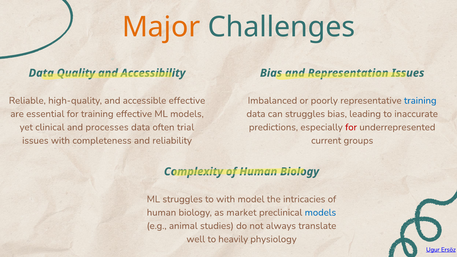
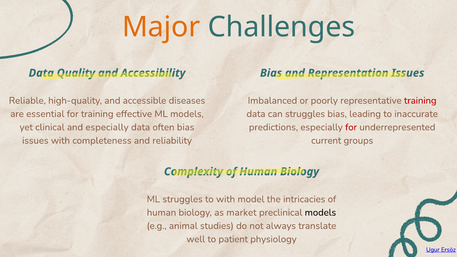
accessible effective: effective -> diseases
training at (420, 101) colour: blue -> red
and processes: processes -> especially
often trial: trial -> bias
models at (320, 213) colour: blue -> black
heavily: heavily -> patient
